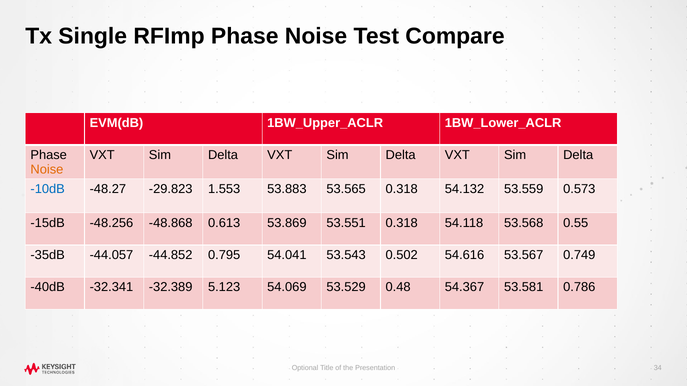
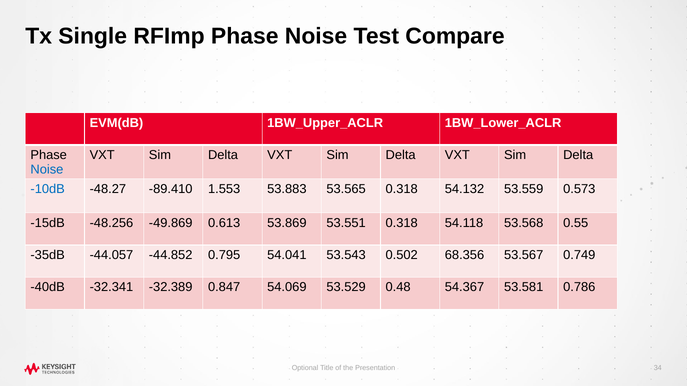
Noise at (47, 169) colour: orange -> blue
-29.823: -29.823 -> -89.410
-48.868: -48.868 -> -49.869
54.616: 54.616 -> 68.356
5.123: 5.123 -> 0.847
